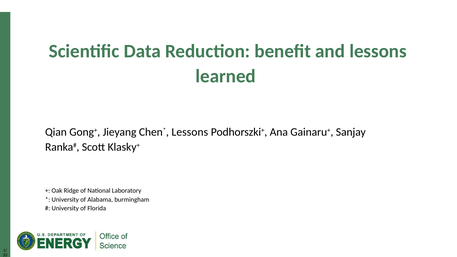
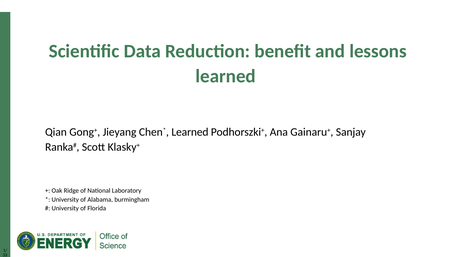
Lessons at (190, 132): Lessons -> Learned
